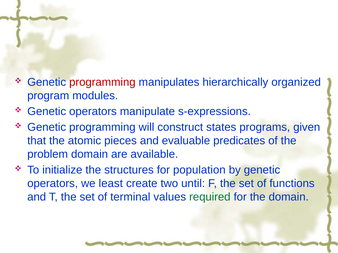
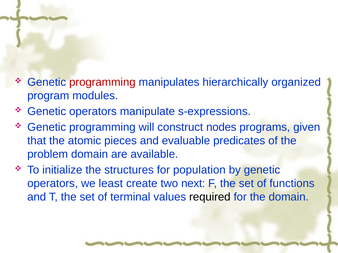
states: states -> nodes
until: until -> next
required colour: green -> black
